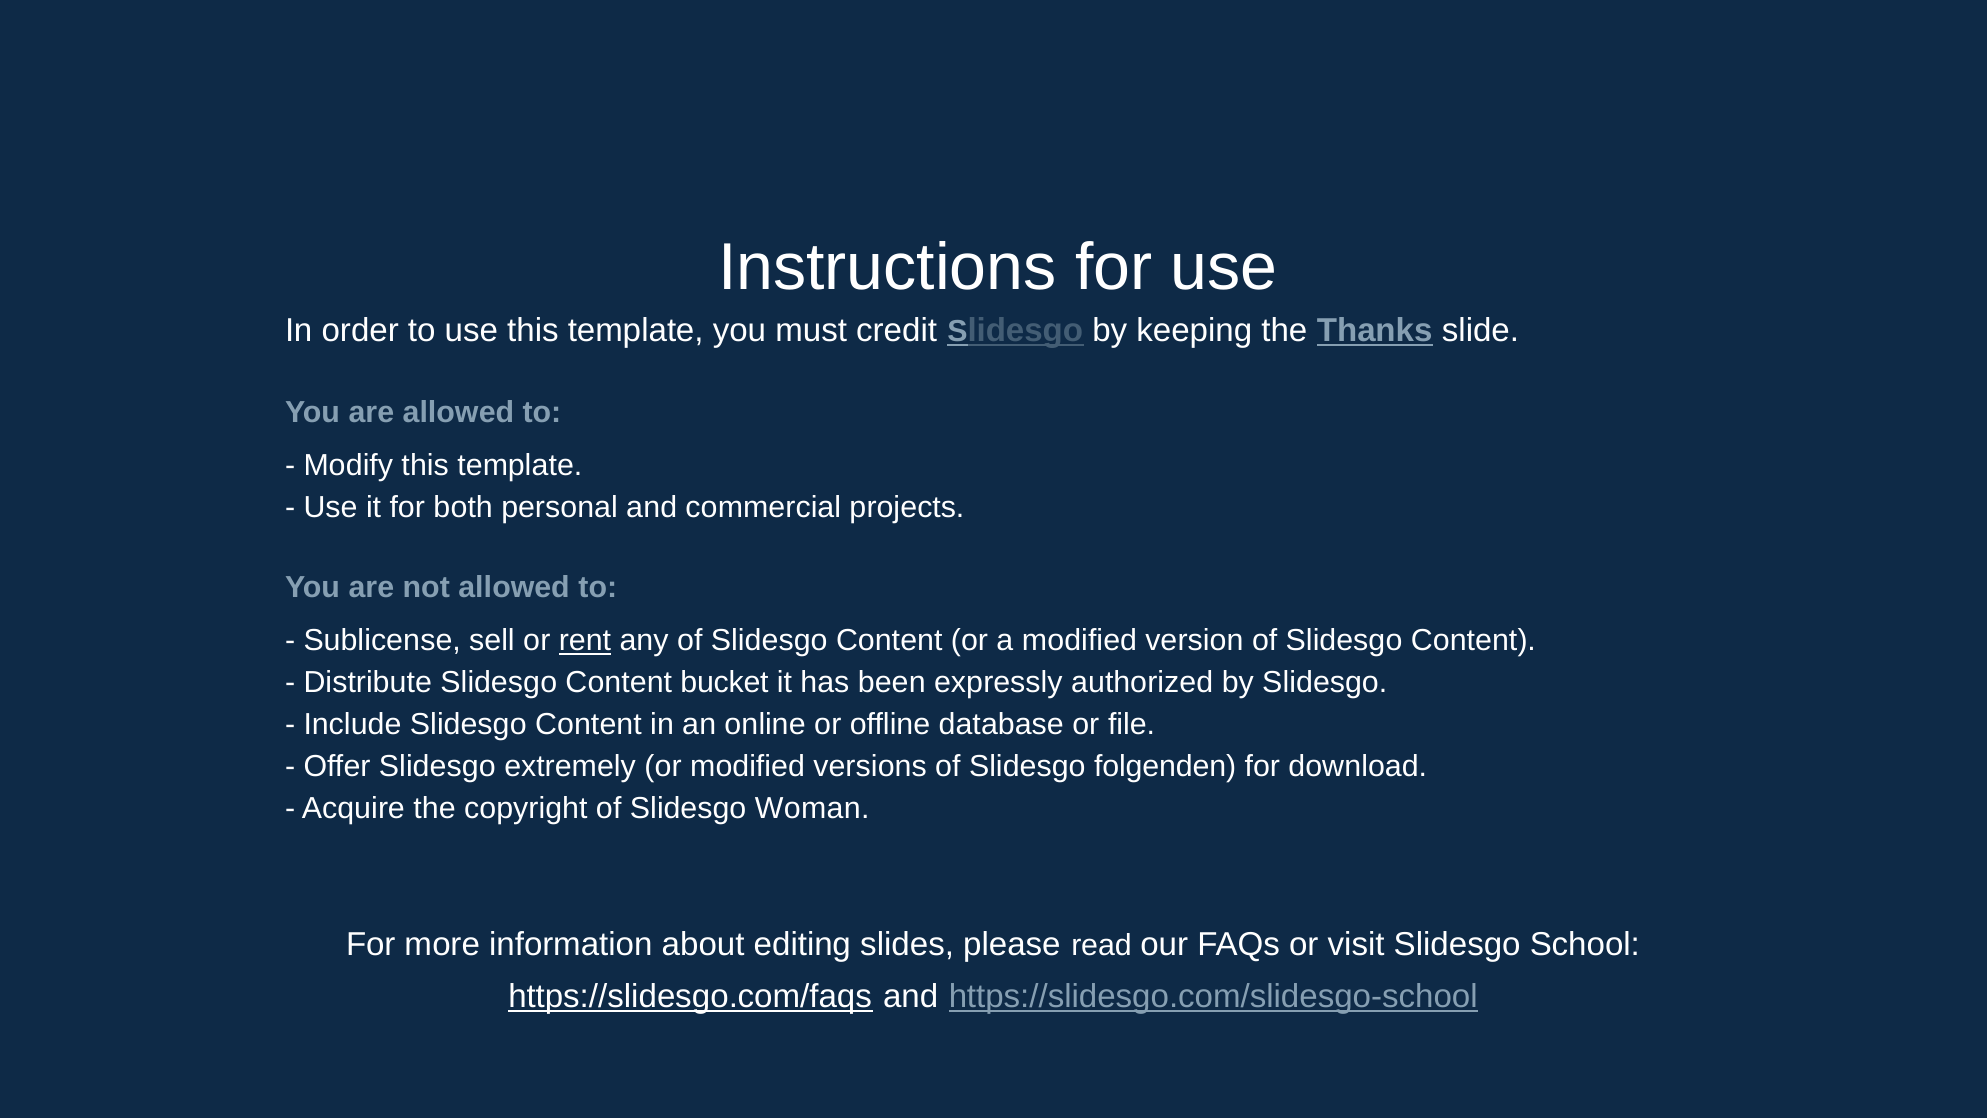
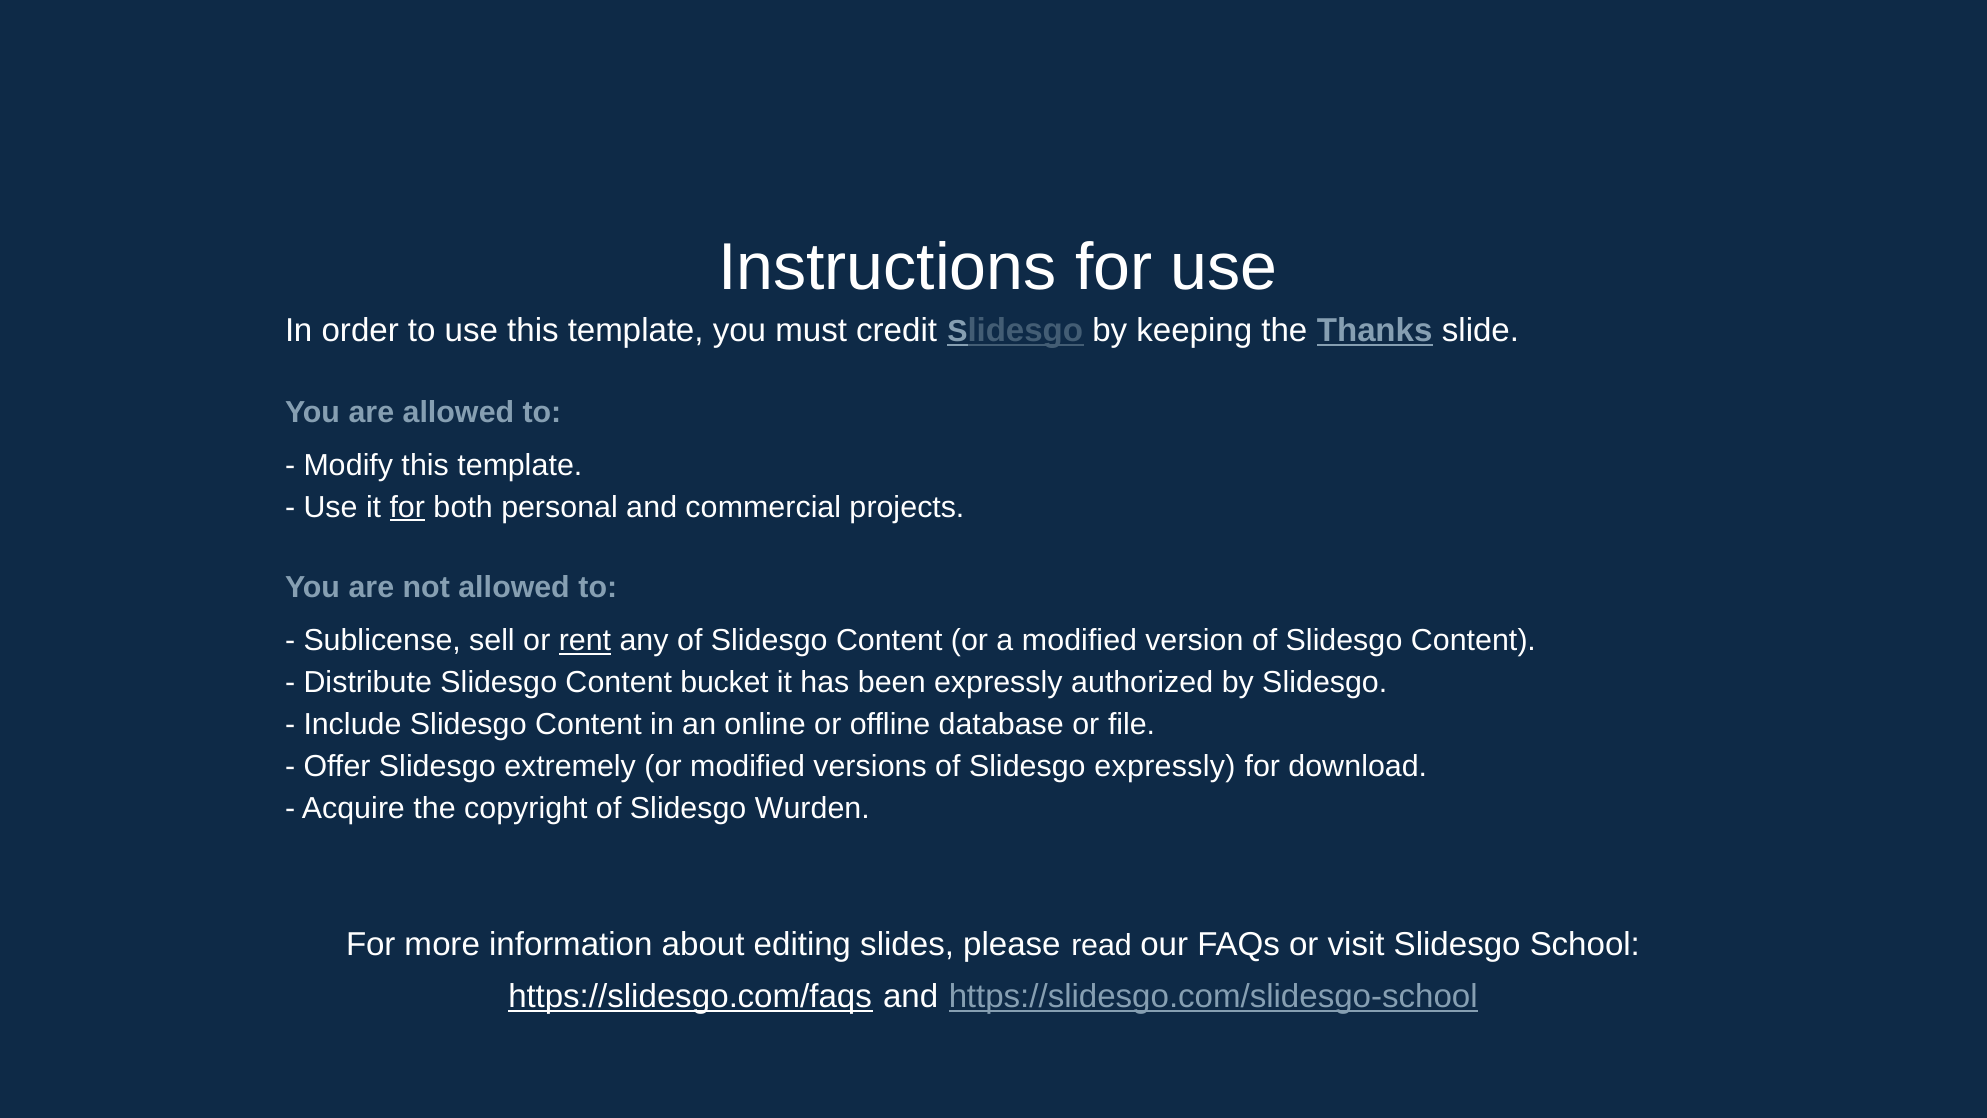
for at (407, 507) underline: none -> present
Slidesgo folgenden: folgenden -> expressly
Woman: Woman -> Wurden
